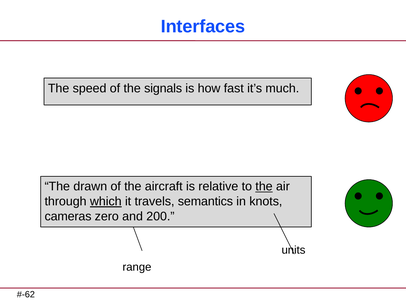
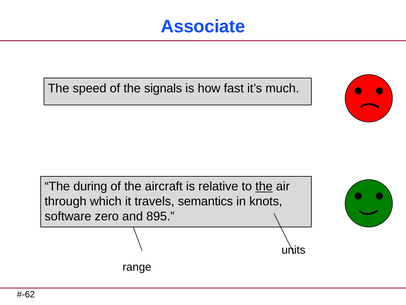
Interfaces: Interfaces -> Associate
drawn: drawn -> during
which underline: present -> none
cameras: cameras -> software
200: 200 -> 895
